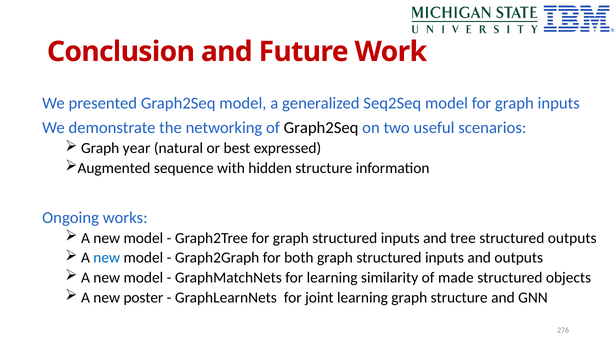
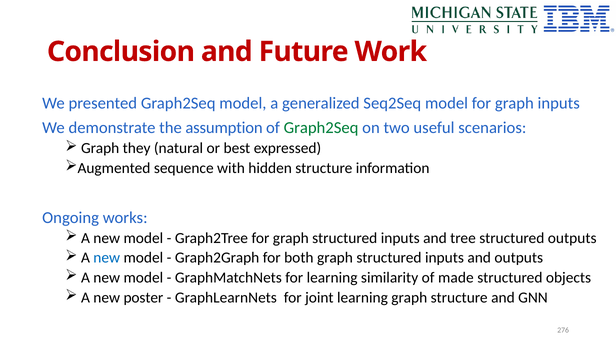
networking: networking -> assumption
Graph2Seq at (321, 128) colour: black -> green
year: year -> they
